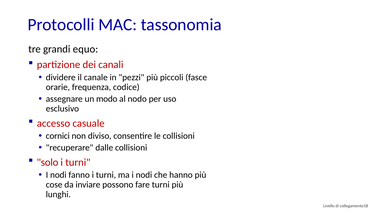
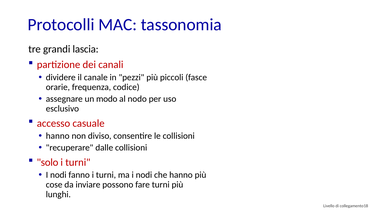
equo: equo -> lascia
cornici at (58, 136): cornici -> hanno
